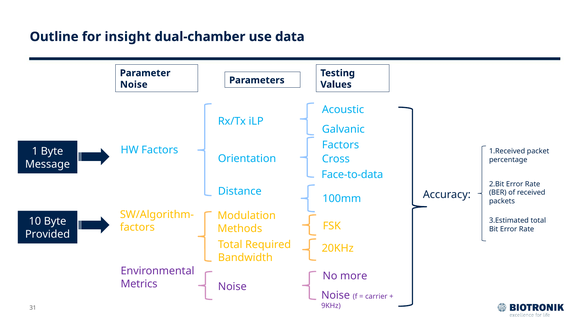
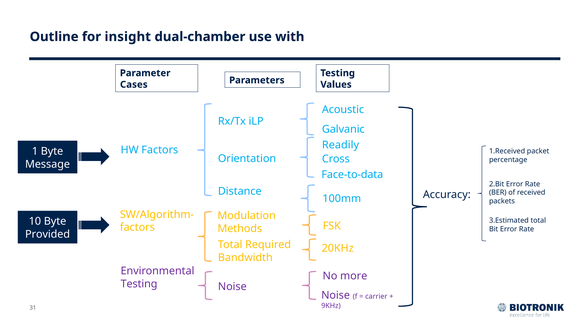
data: data -> with
Noise at (134, 85): Noise -> Cases
Factors at (341, 145): Factors -> Readily
Metrics at (139, 284): Metrics -> Testing
